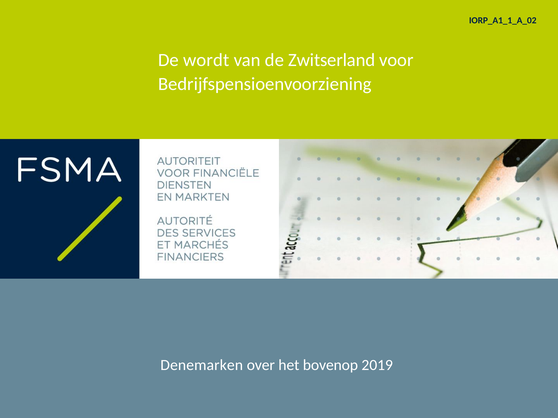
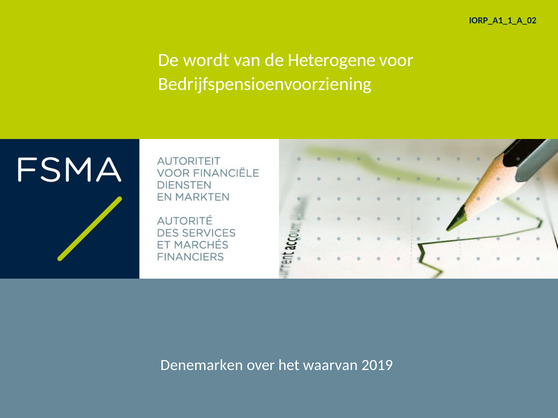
Zwitserland: Zwitserland -> Heterogene
bovenop: bovenop -> waarvan
